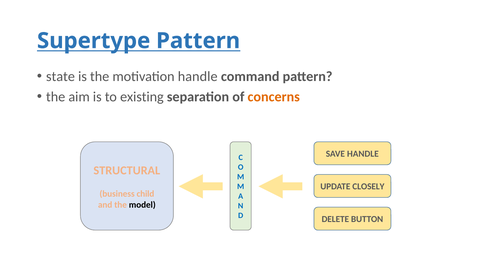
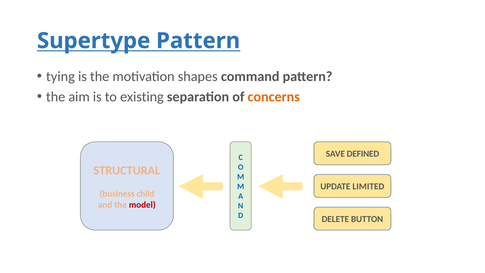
state: state -> tying
motivation handle: handle -> shapes
SAVE HANDLE: HANDLE -> DEFINED
CLOSELY: CLOSELY -> LIMITED
model colour: black -> red
